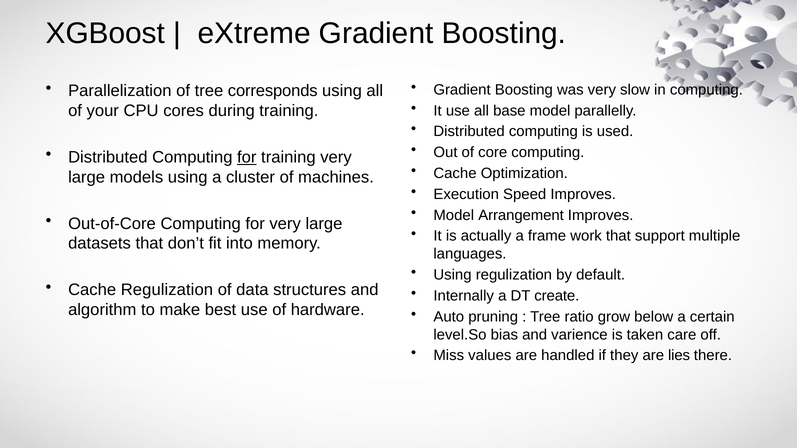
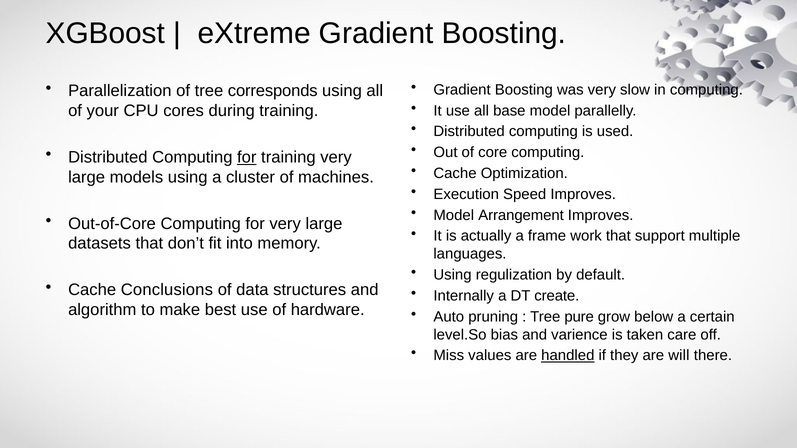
Cache Regulization: Regulization -> Conclusions
ratio: ratio -> pure
handled underline: none -> present
lies: lies -> will
